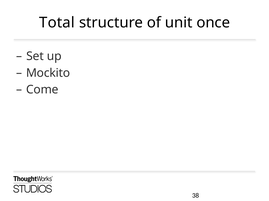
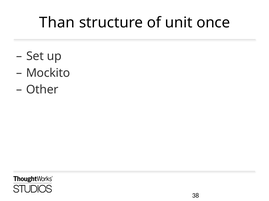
Total: Total -> Than
Come: Come -> Other
